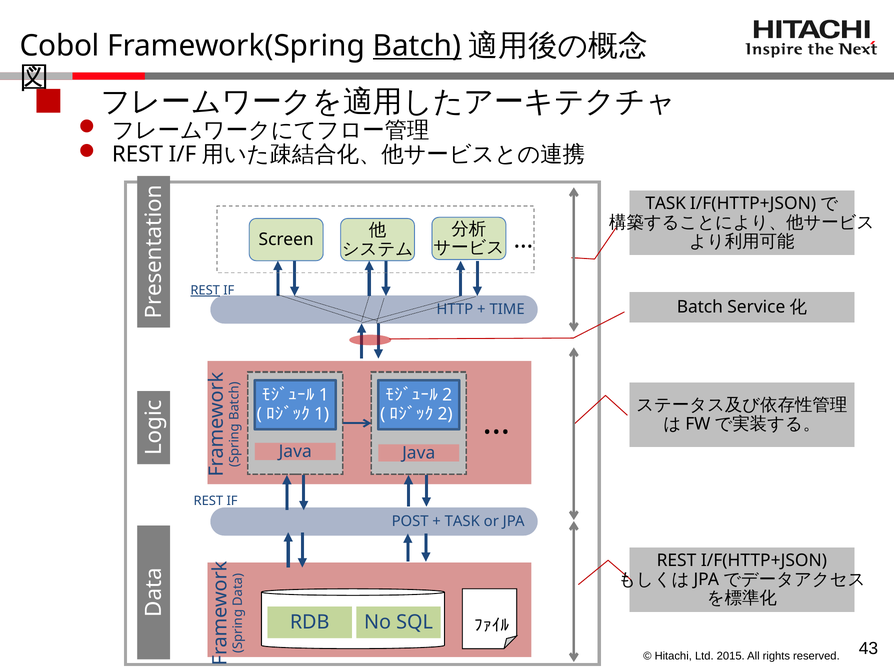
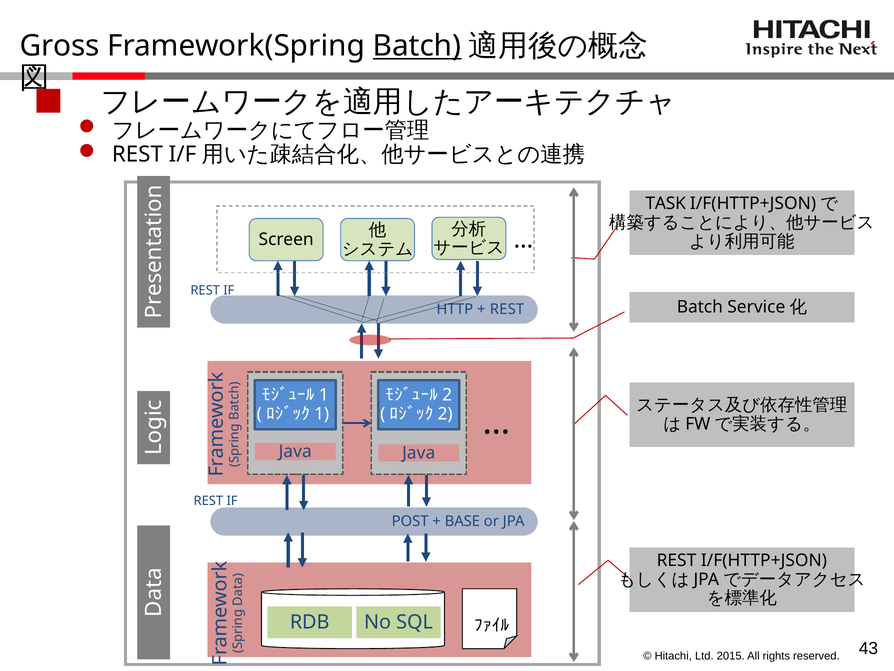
Cobol: Cobol -> Gross
REST at (205, 290) underline: present -> none
TIME at (507, 309): TIME -> REST
TASK at (462, 521): TASK -> BASE
